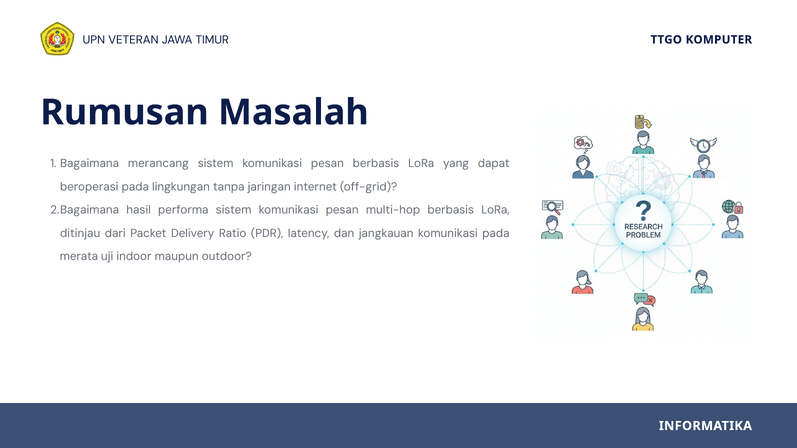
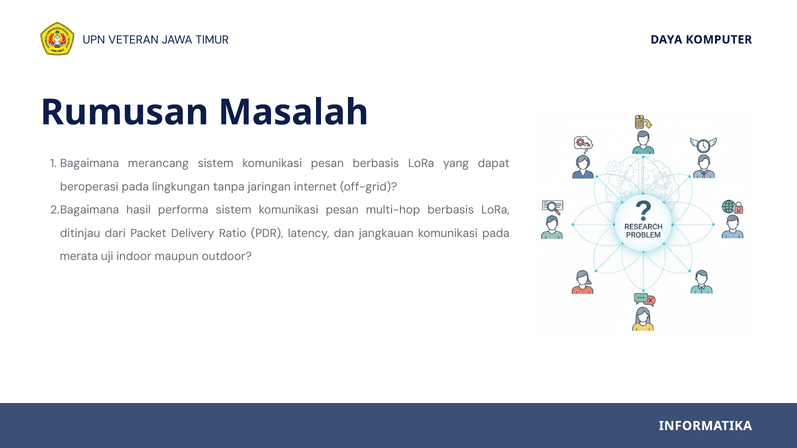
TTGO: TTGO -> DAYA
